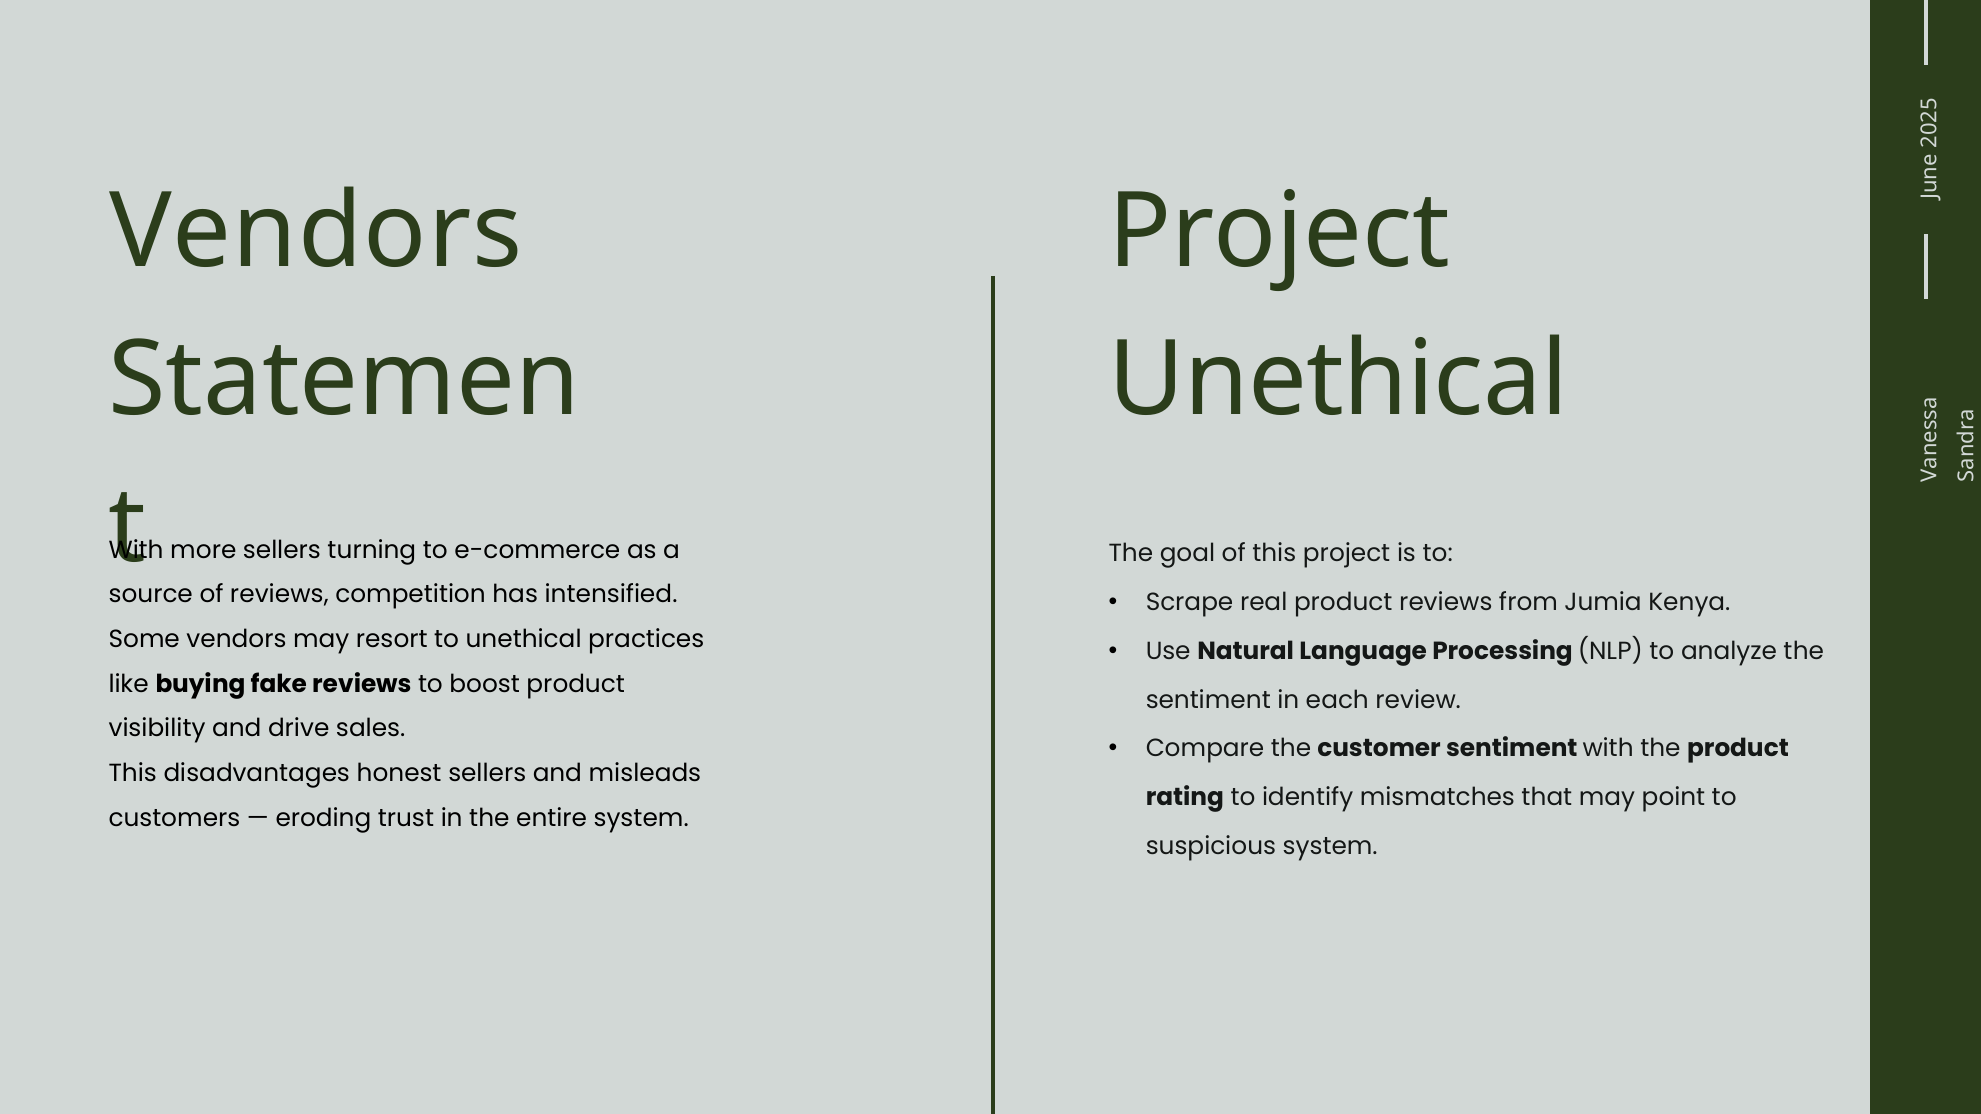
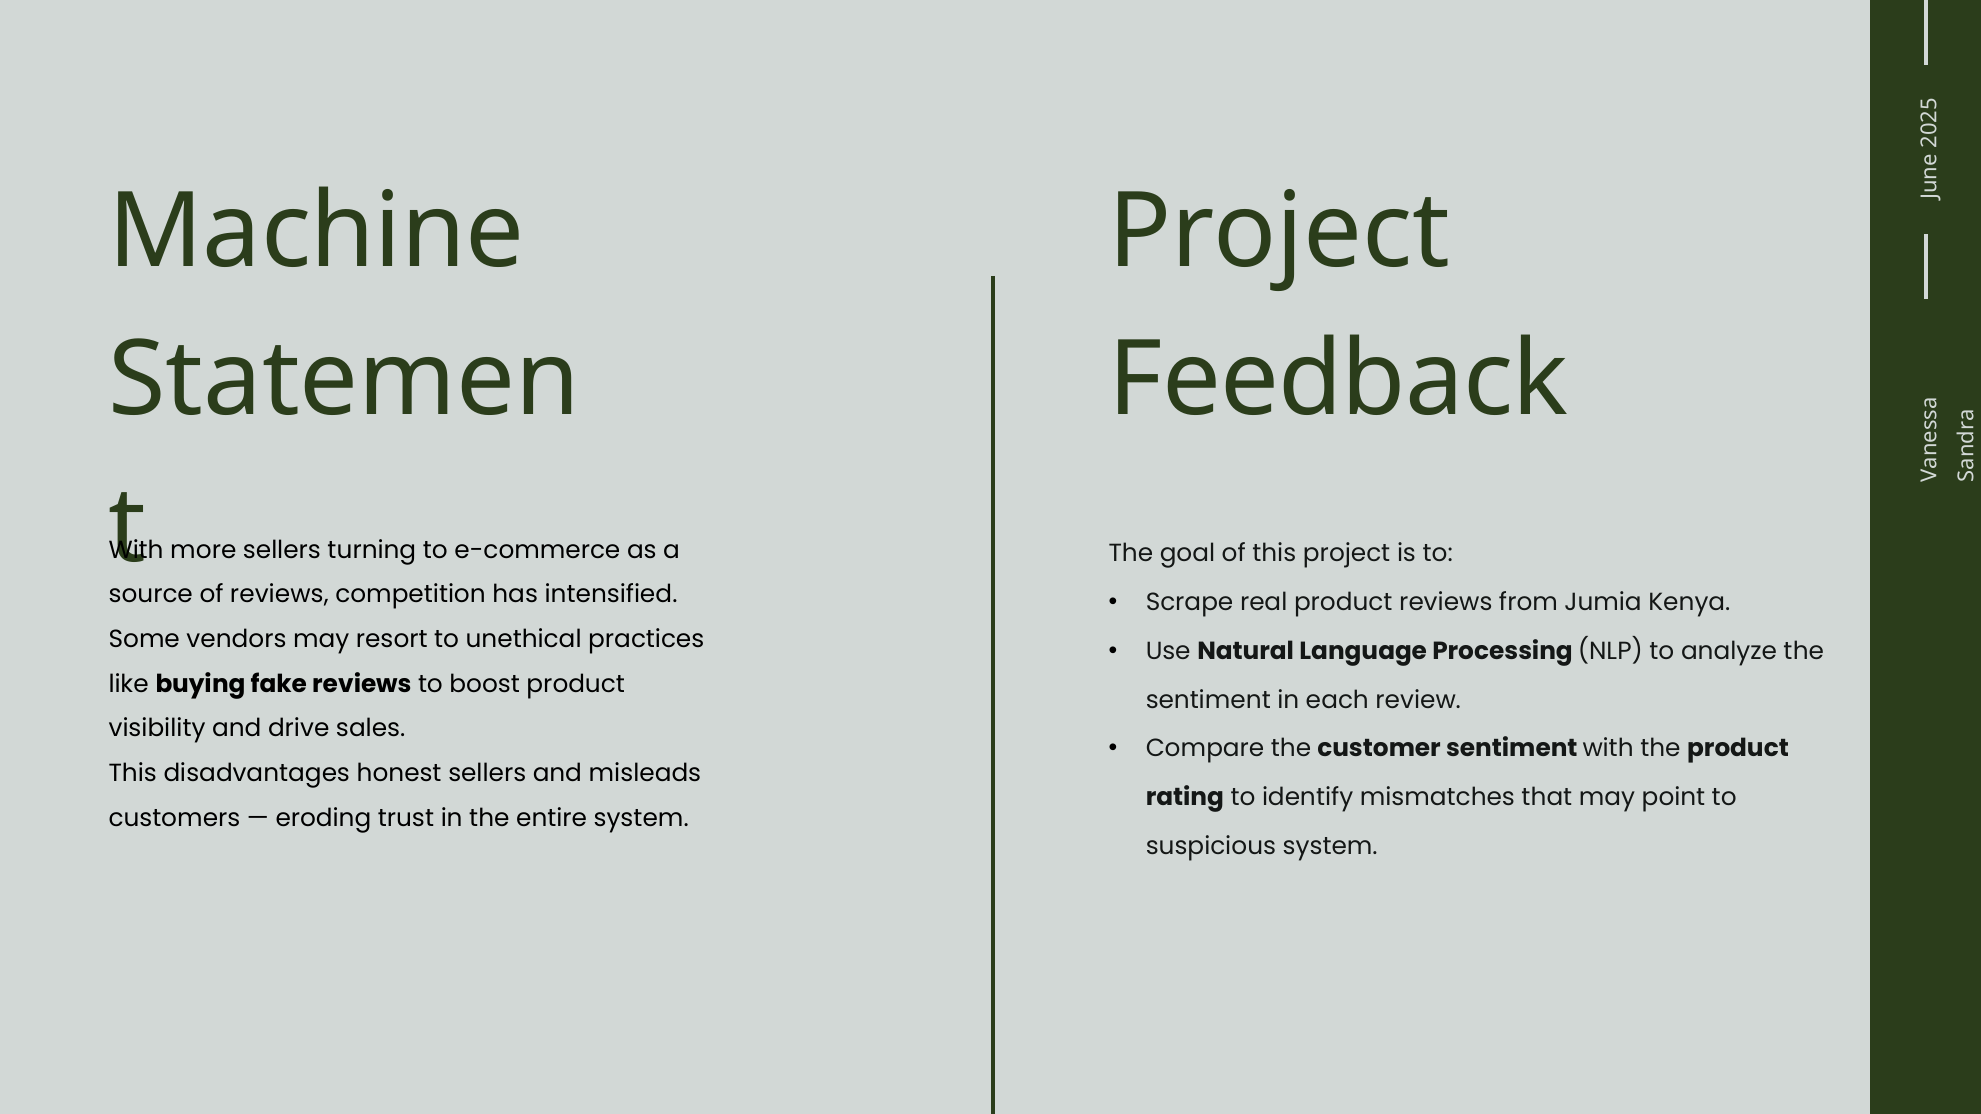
Vendors at (316, 232): Vendors -> Machine
Unethical at (1339, 380): Unethical -> Feedback
